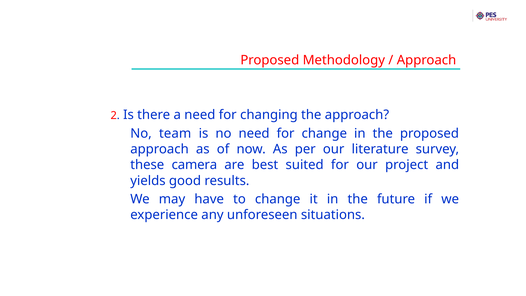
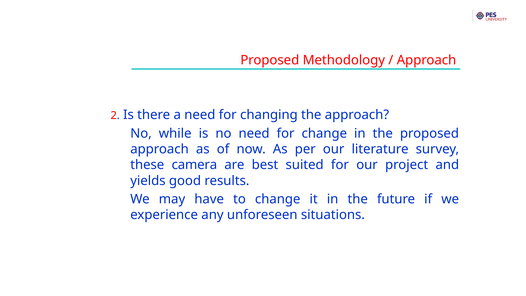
team: team -> while
